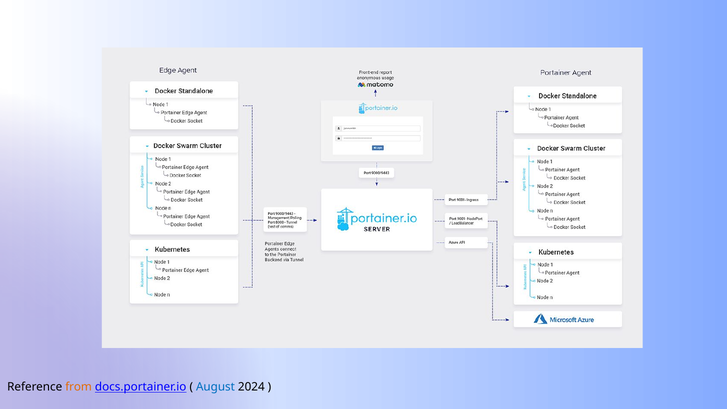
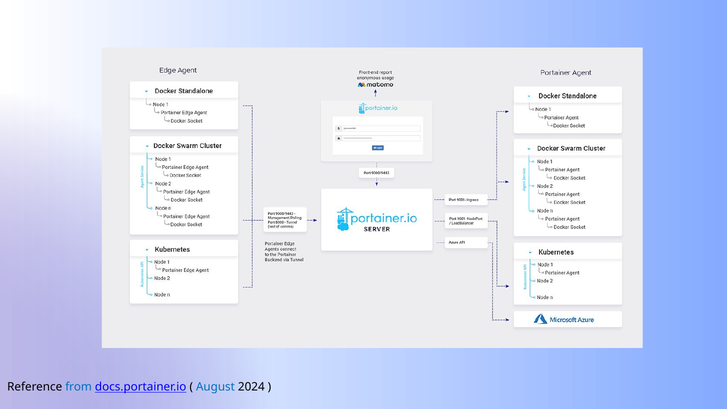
from colour: orange -> blue
